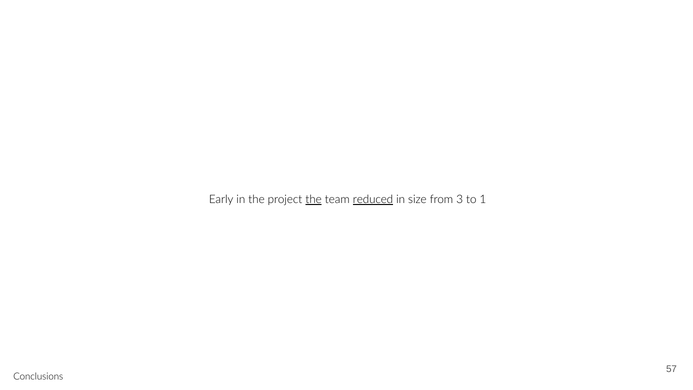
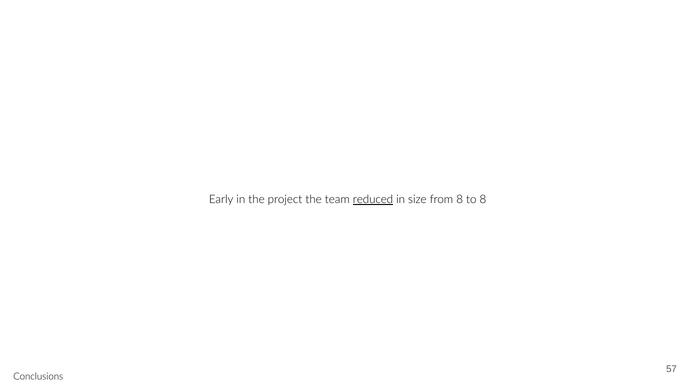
the at (314, 199) underline: present -> none
from 3: 3 -> 8
to 1: 1 -> 8
